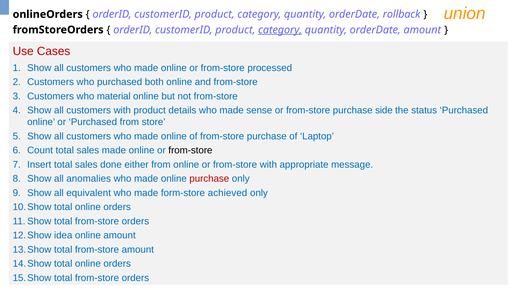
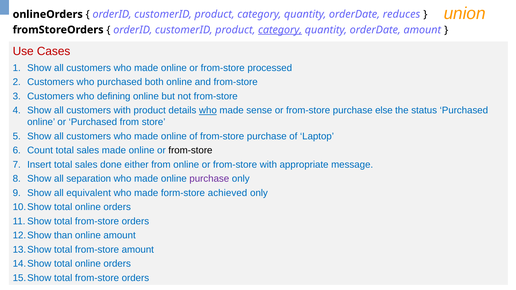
rollback: rollback -> reduces
material: material -> defining
who at (208, 110) underline: none -> present
side: side -> else
anomalies: anomalies -> separation
purchase at (209, 179) colour: red -> purple
idea: idea -> than
